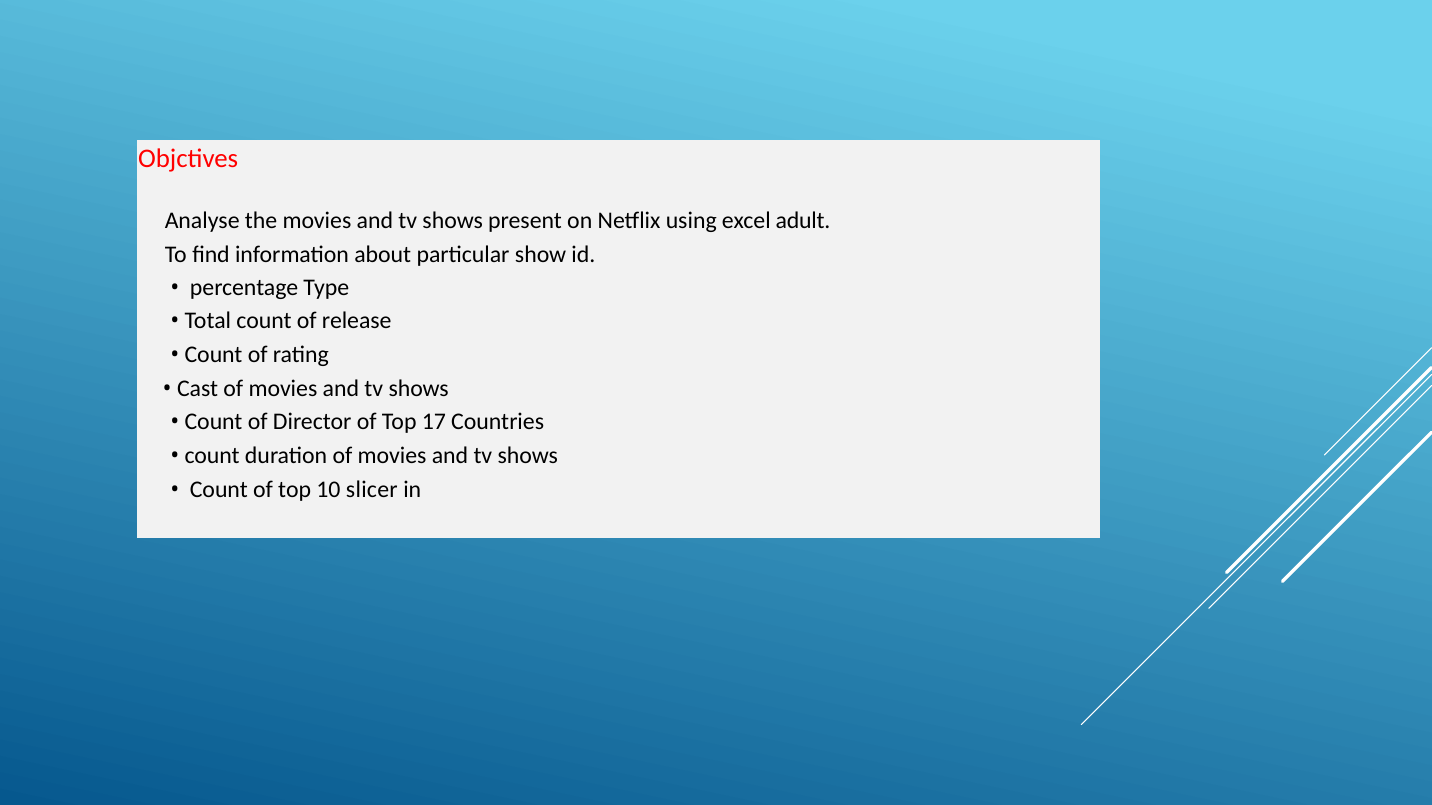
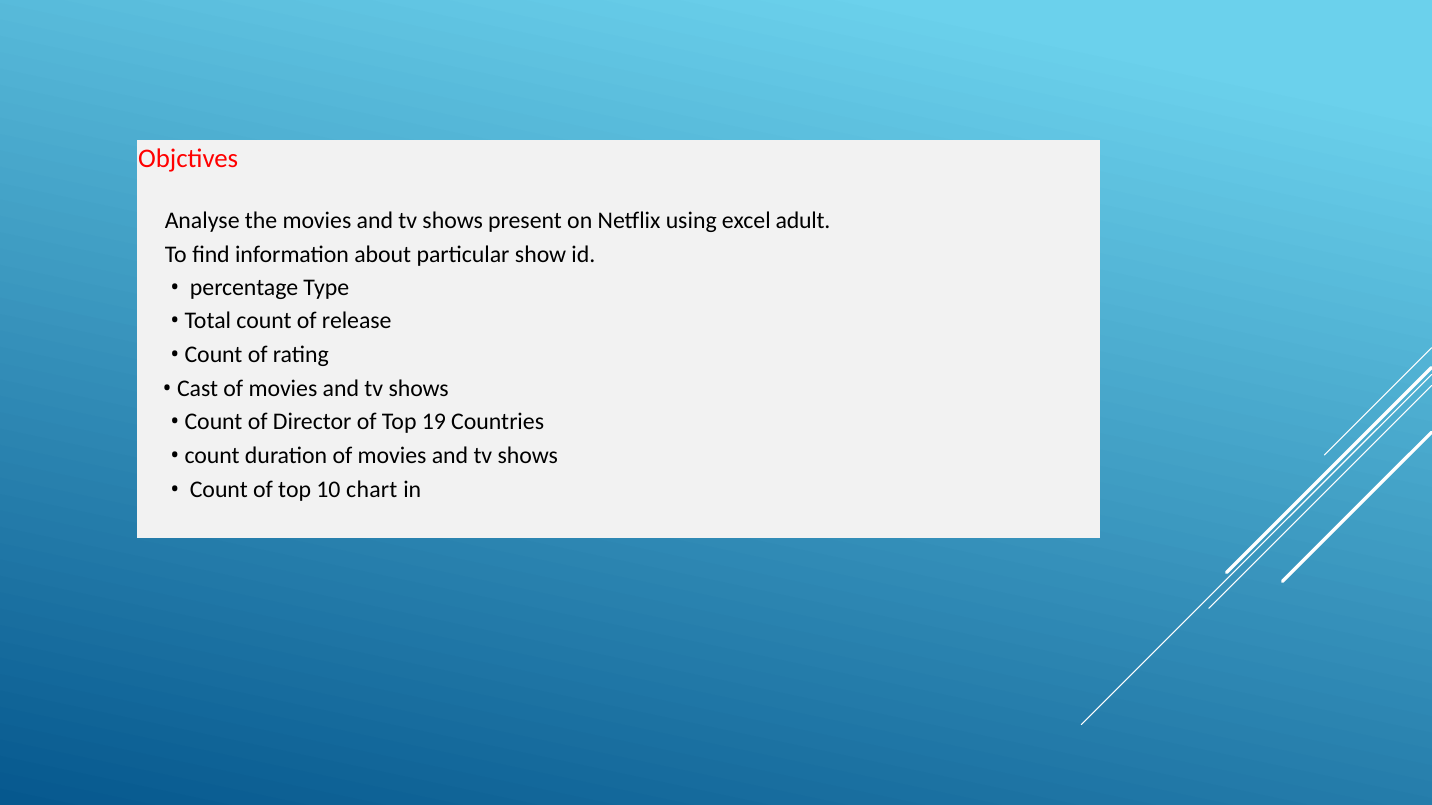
17: 17 -> 19
slicer: slicer -> chart
